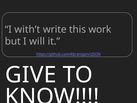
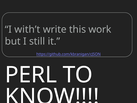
will: will -> still
GIVE: GIVE -> PERL
